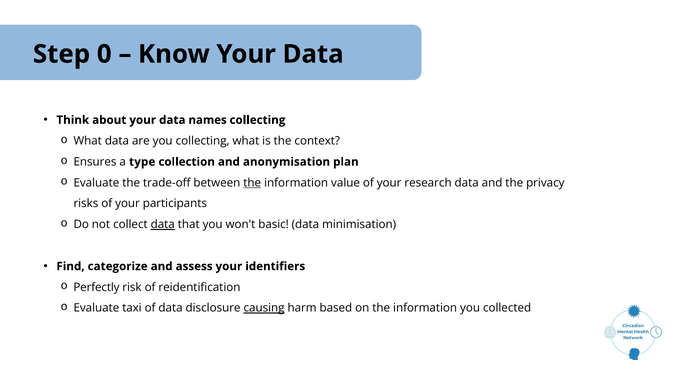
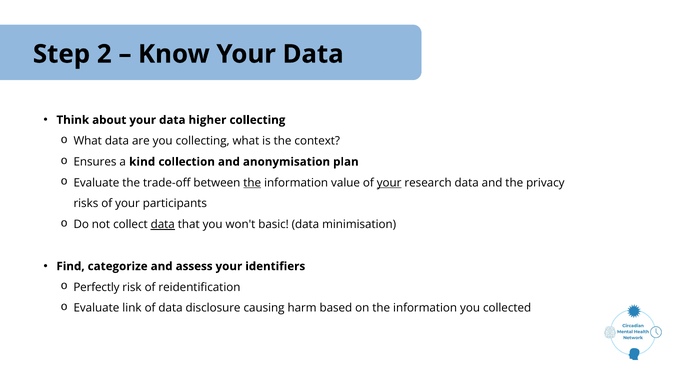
0: 0 -> 2
names: names -> higher
type: type -> kind
your at (389, 183) underline: none -> present
taxi: taxi -> link
causing underline: present -> none
